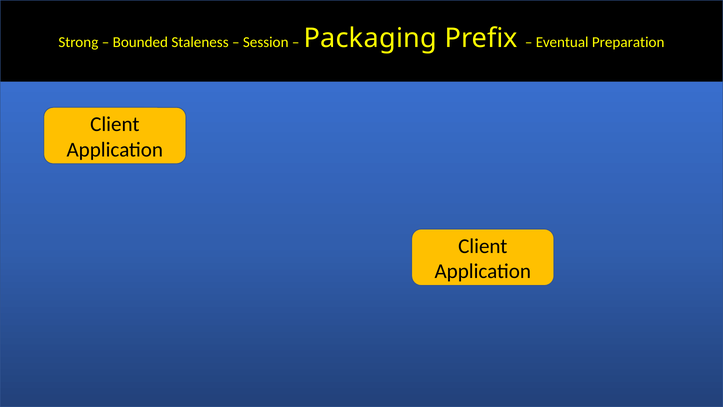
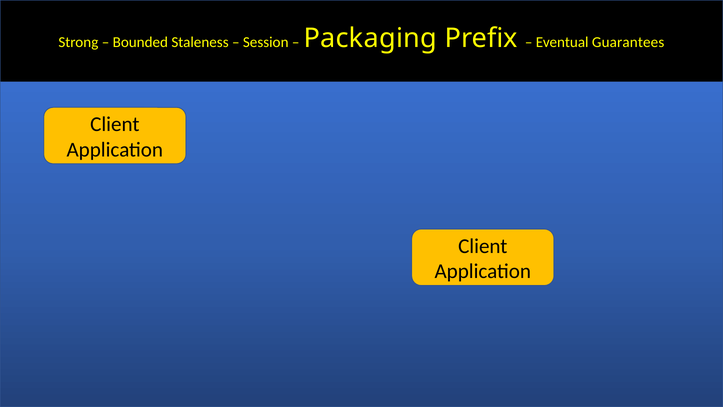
Preparation: Preparation -> Guarantees
